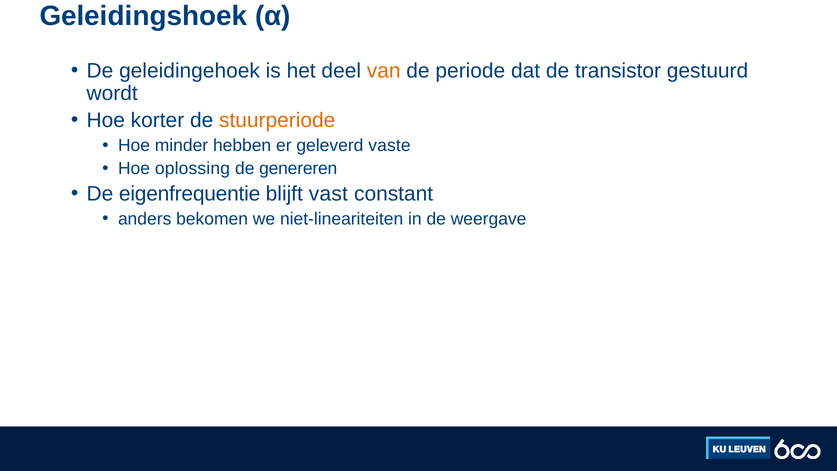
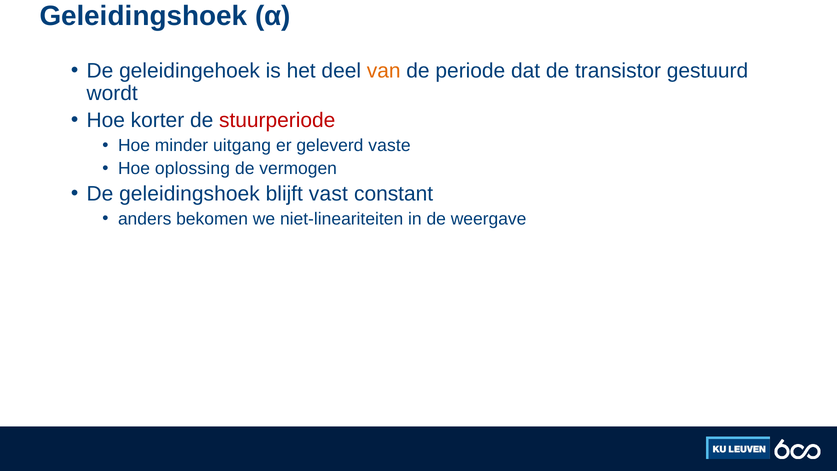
stuurperiode colour: orange -> red
hebben: hebben -> uitgang
genereren: genereren -> vermogen
De eigenfrequentie: eigenfrequentie -> geleidingshoek
